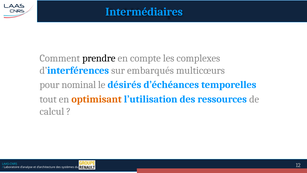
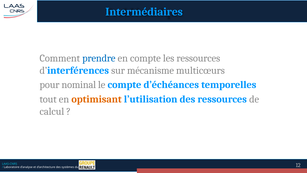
prendre colour: black -> blue
les complexes: complexes -> ressources
embarqués: embarqués -> mécanisme
le désirés: désirés -> compte
